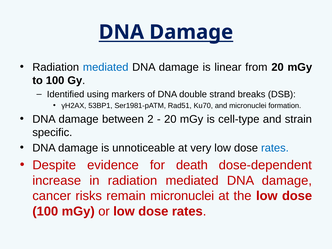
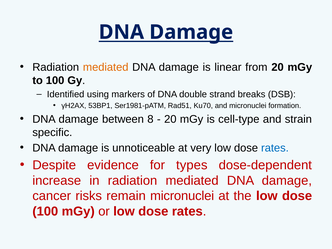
mediated at (106, 67) colour: blue -> orange
2: 2 -> 8
death: death -> types
